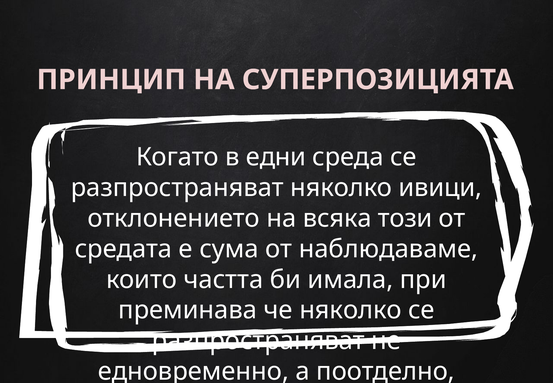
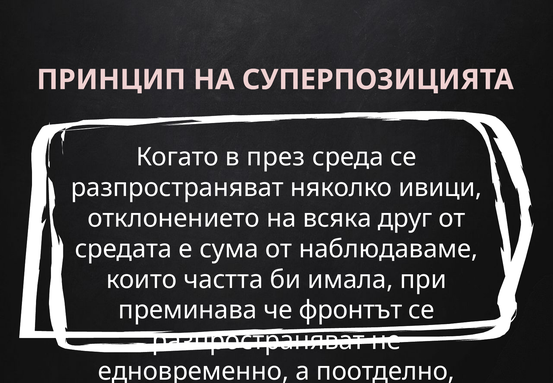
едни: едни -> през
този: този -> друг
че няколко: няколко -> фронтът
